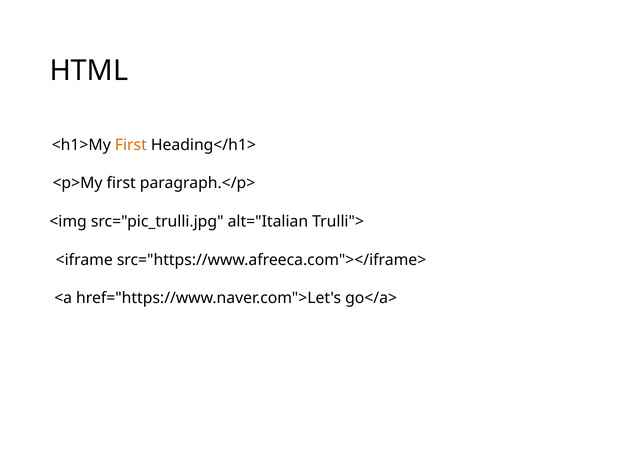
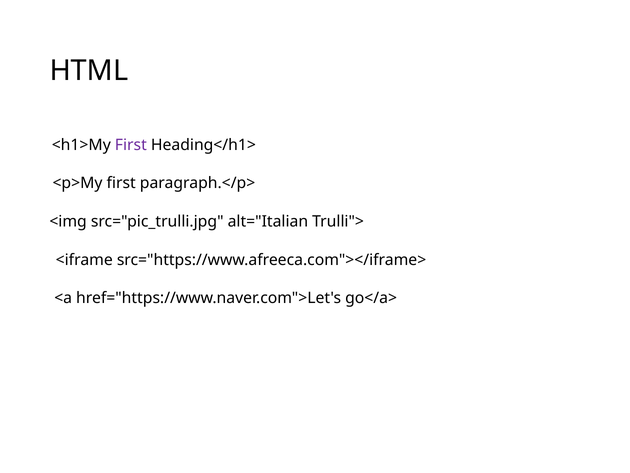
First at (131, 145) colour: orange -> purple
